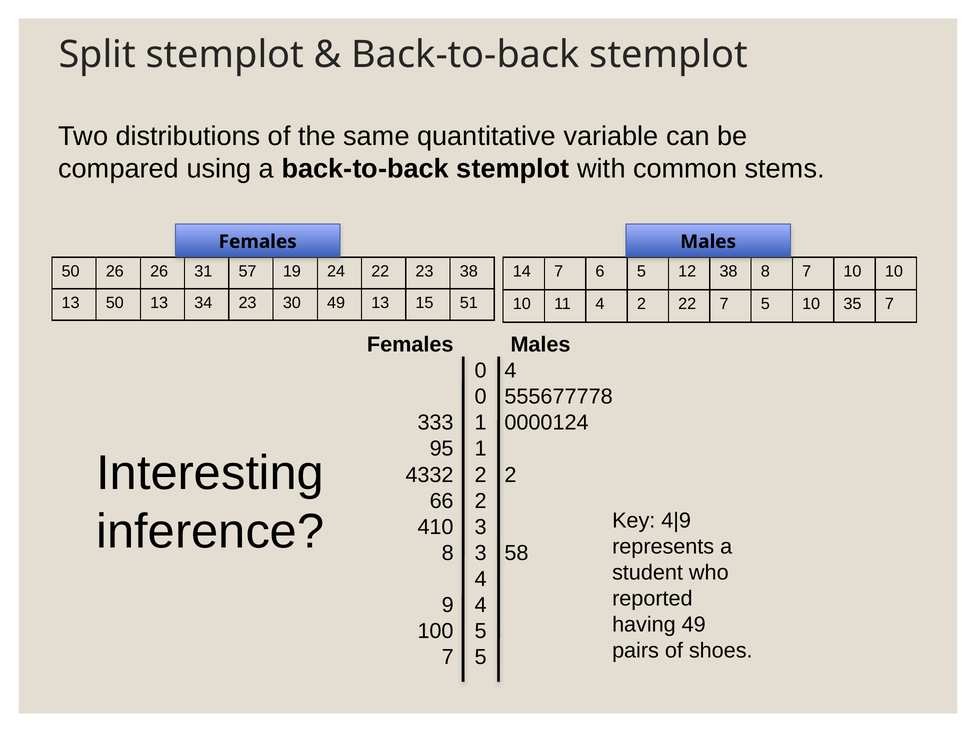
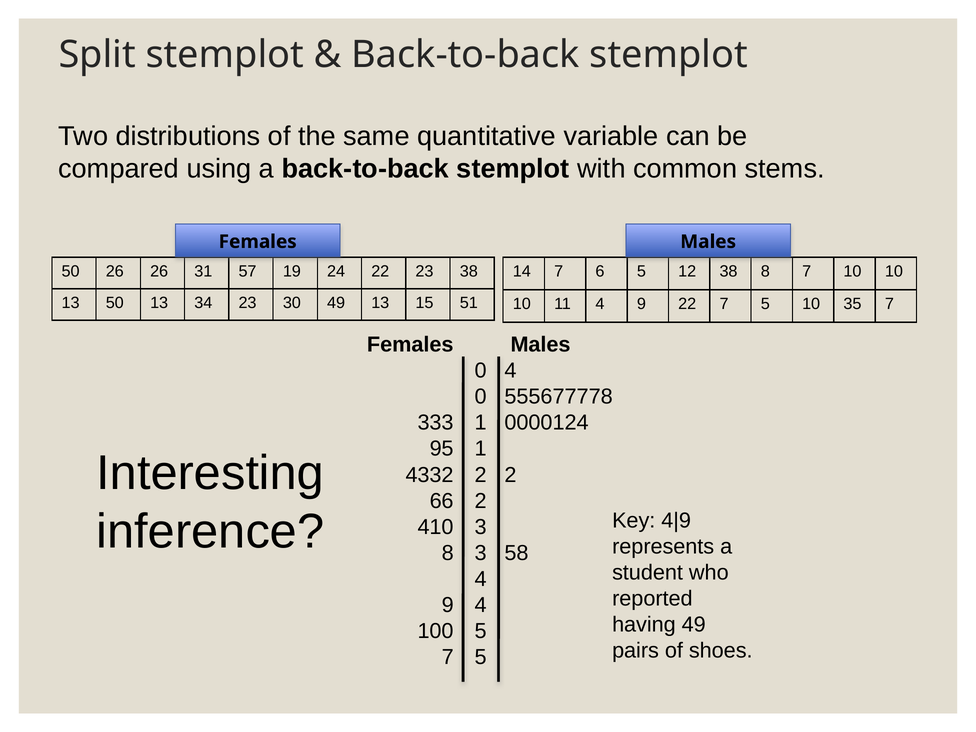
4 2: 2 -> 9
